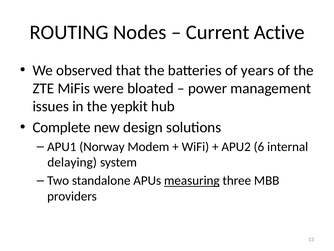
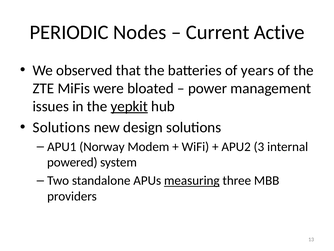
ROUTING: ROUTING -> PERIODIC
yepkit underline: none -> present
Complete at (62, 127): Complete -> Solutions
6: 6 -> 3
delaying: delaying -> powered
